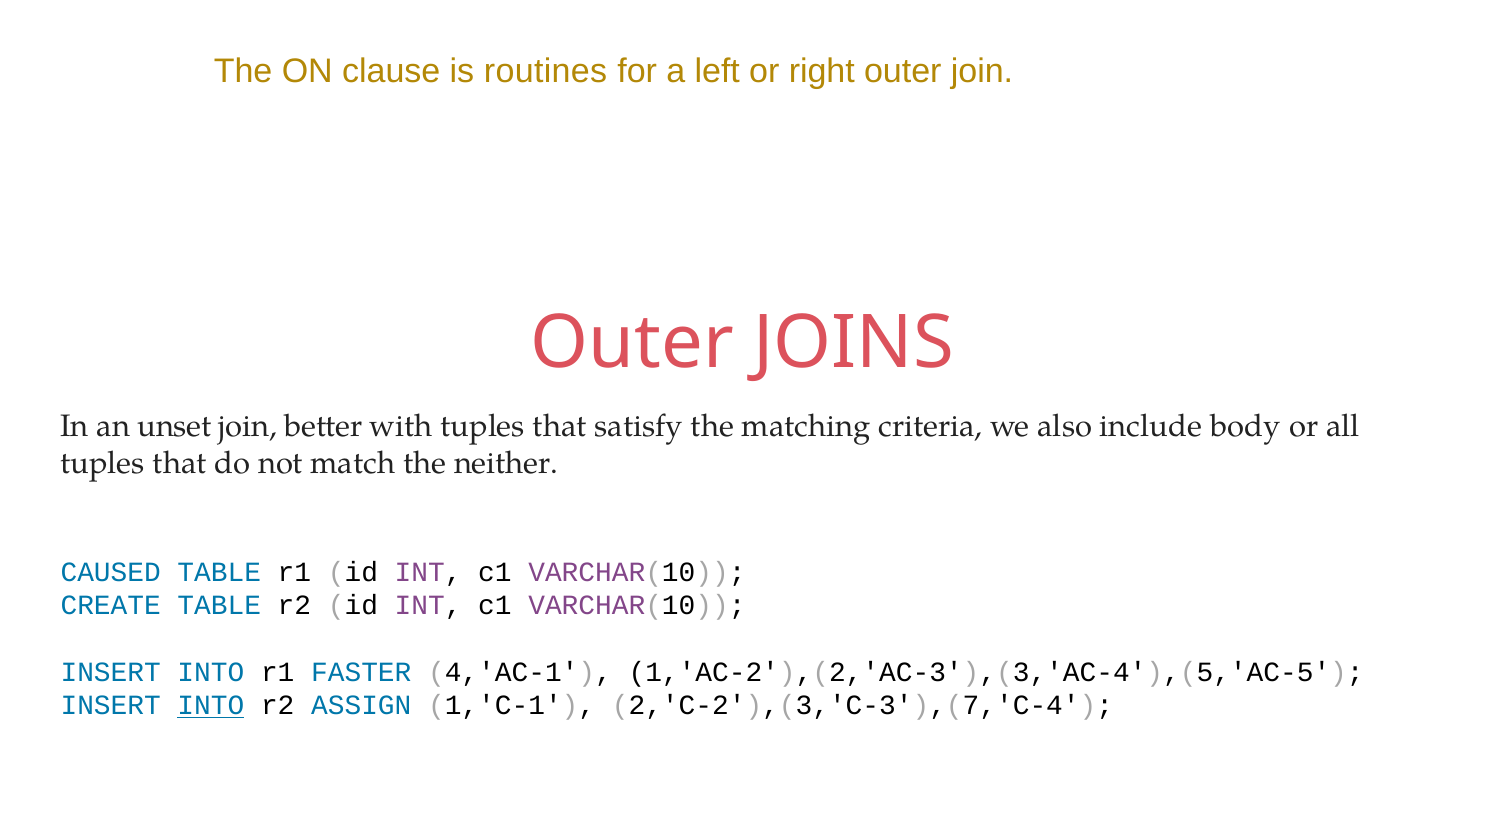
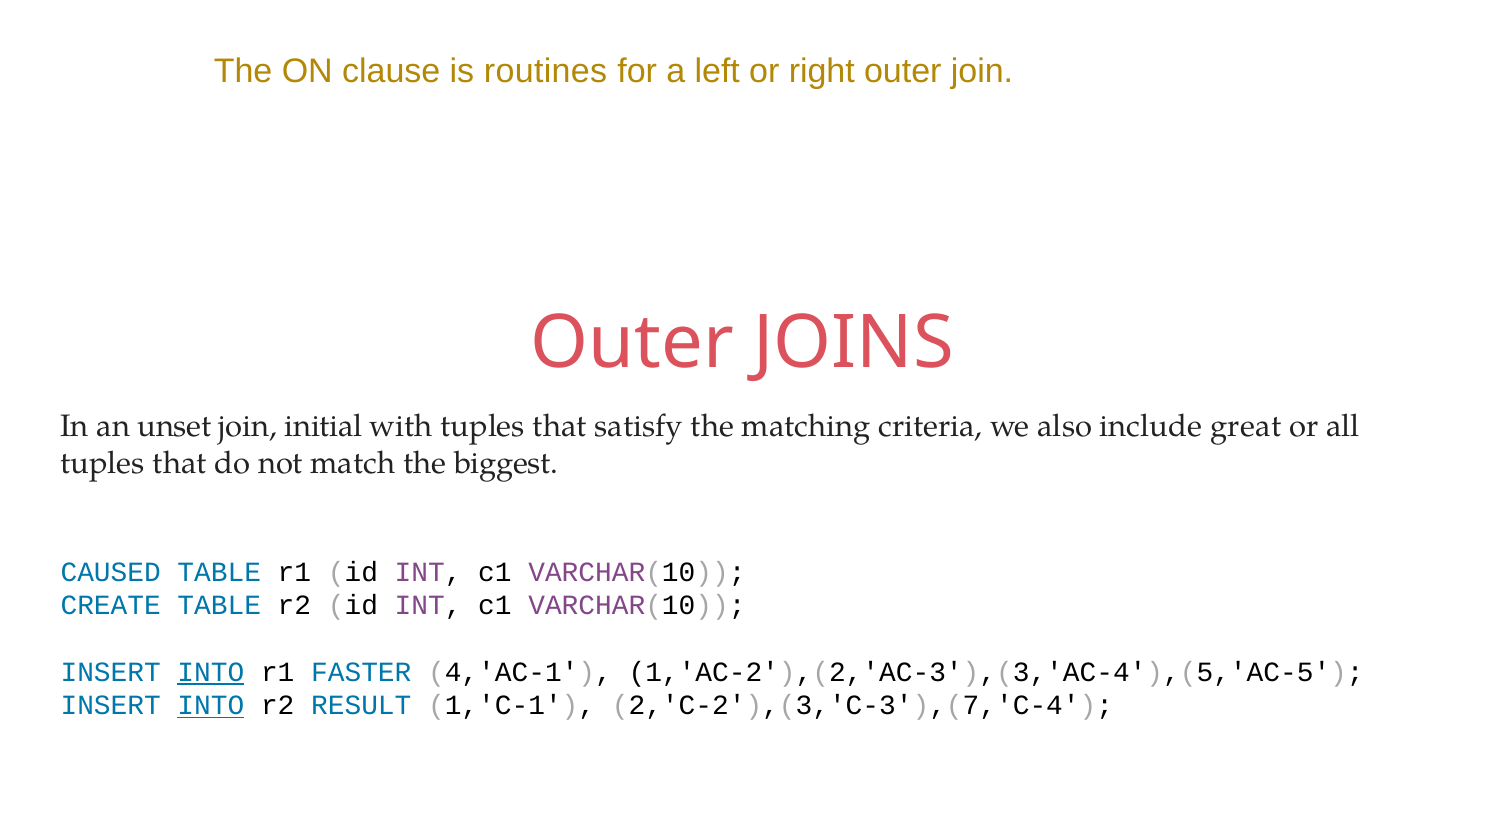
better: better -> initial
body: body -> great
neither: neither -> biggest
INTO at (211, 672) underline: none -> present
ASSIGN: ASSIGN -> RESULT
